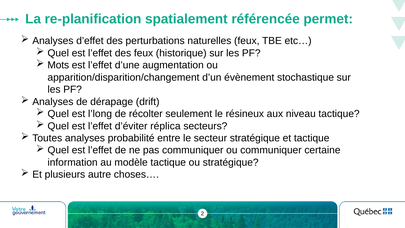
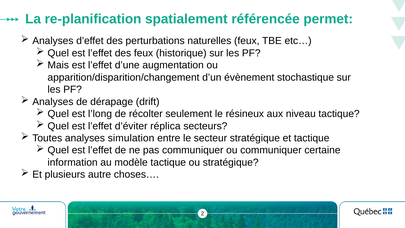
Mots: Mots -> Mais
probabilité: probabilité -> simulation
